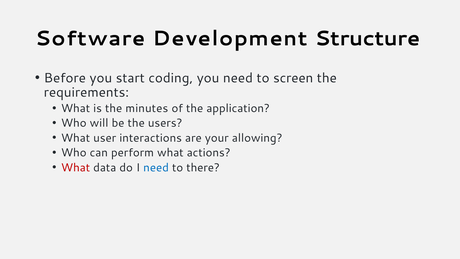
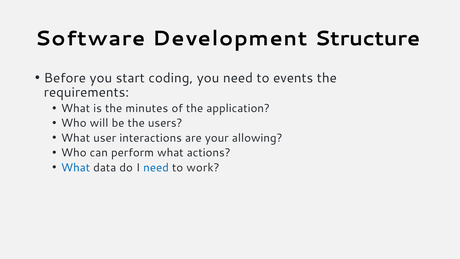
screen: screen -> events
What at (76, 167) colour: red -> blue
there: there -> work
